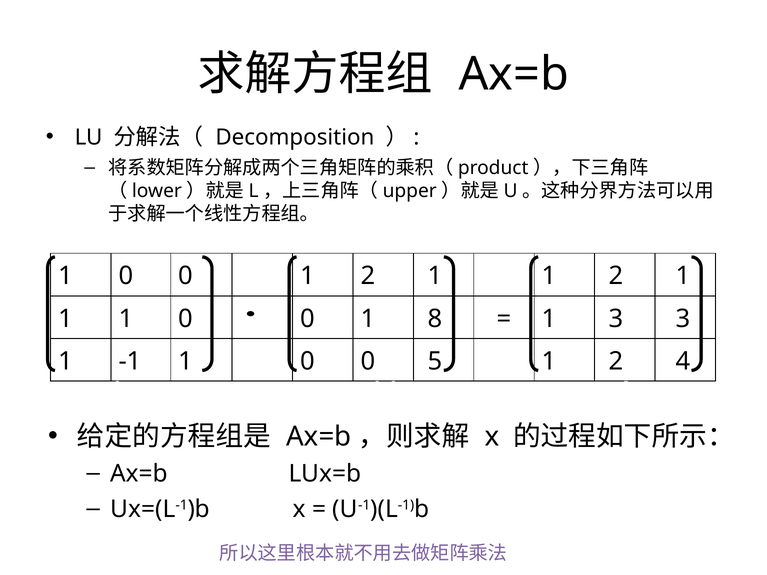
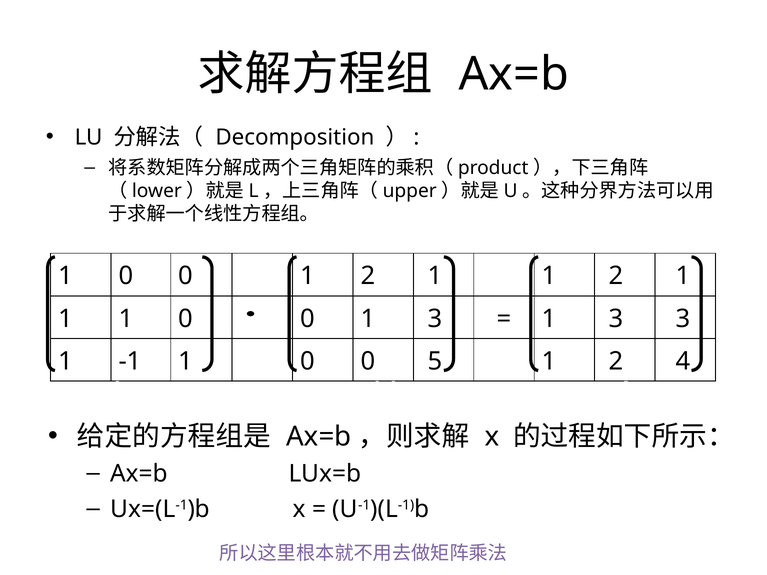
0 1 8: 8 -> 3
